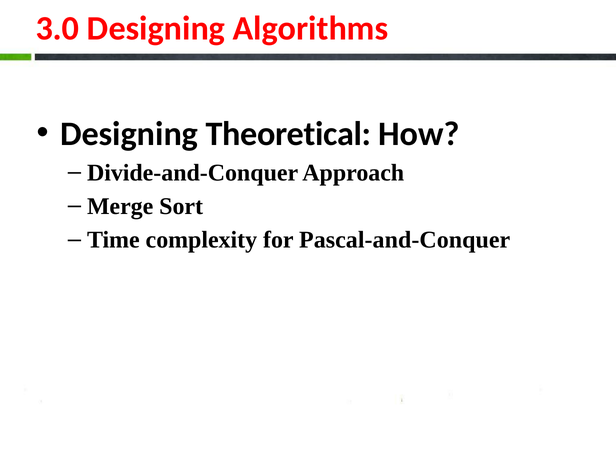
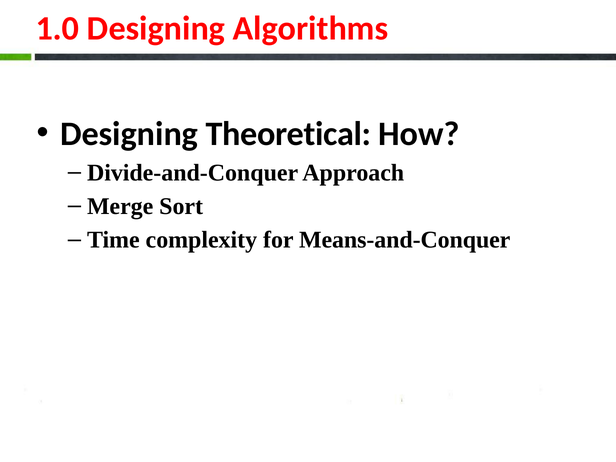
3.0: 3.0 -> 1.0
Pascal-and-Conquer: Pascal-and-Conquer -> Means-and-Conquer
